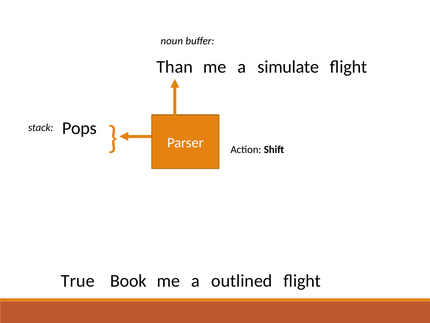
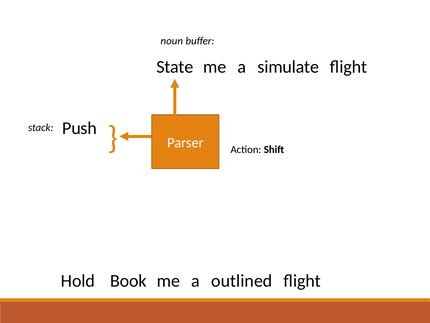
Than: Than -> State
Pops: Pops -> Push
True: True -> Hold
